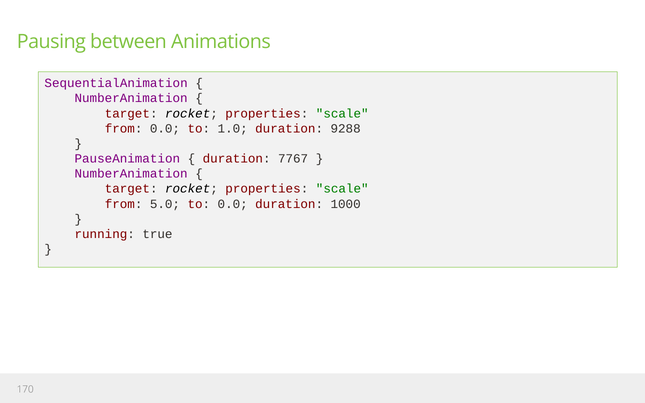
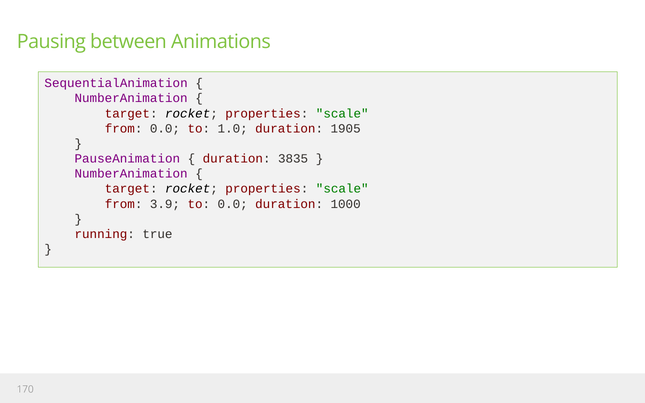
9288: 9288 -> 1905
7767: 7767 -> 3835
5.0: 5.0 -> 3.9
